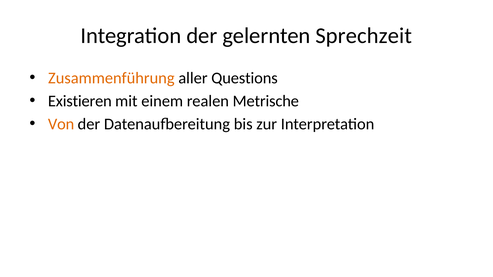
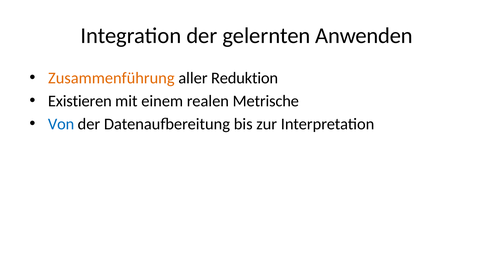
Sprechzeit: Sprechzeit -> Anwenden
Questions: Questions -> Reduktion
Von colour: orange -> blue
